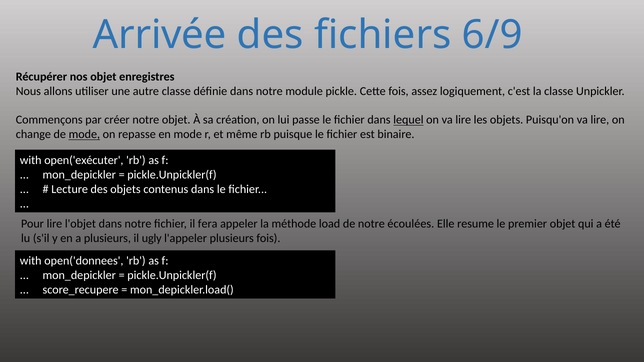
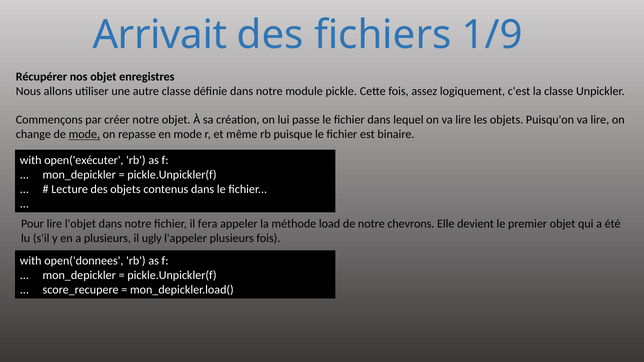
Arrivée: Arrivée -> Arrivait
6/9: 6/9 -> 1/9
lequel underline: present -> none
écoulées: écoulées -> chevrons
resume: resume -> devient
